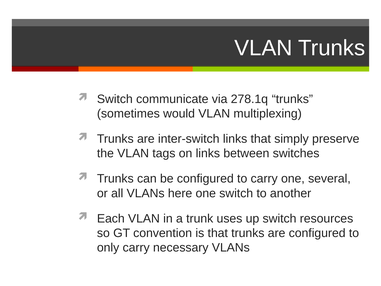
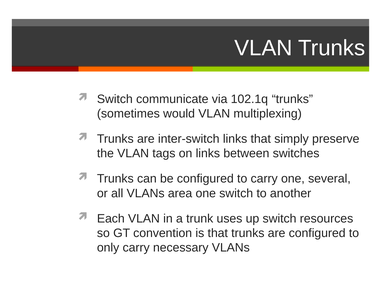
278.1q: 278.1q -> 102.1q
here: here -> area
